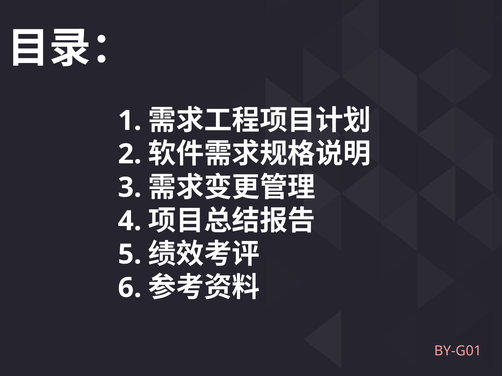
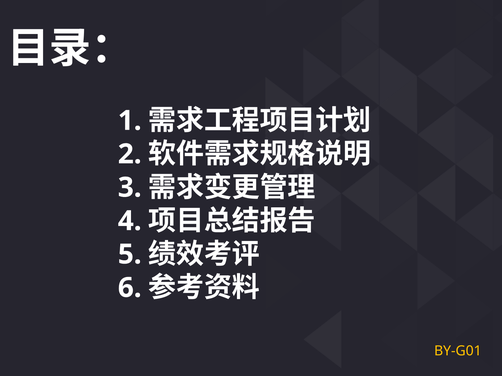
BY-G01 colour: pink -> yellow
